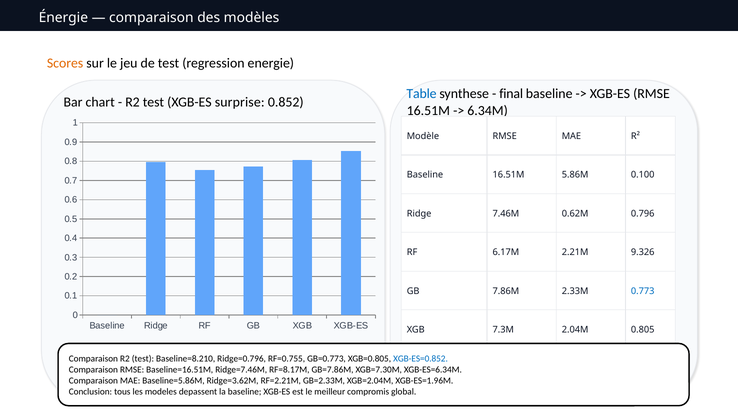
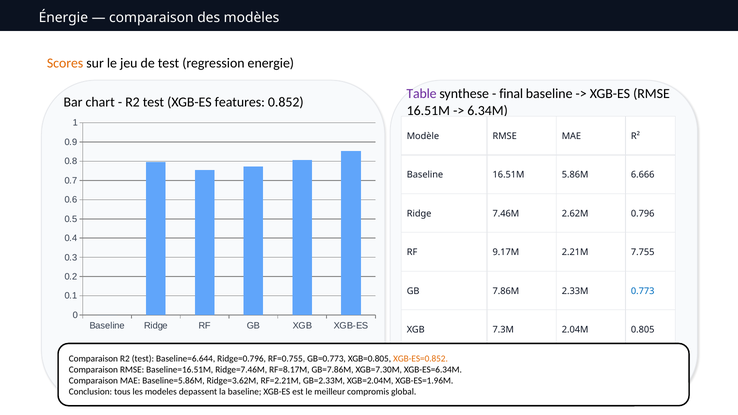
Table colour: blue -> purple
surprise: surprise -> features
0.100: 0.100 -> 6.666
0.62M: 0.62M -> 2.62M
6.17M: 6.17M -> 9.17M
9.326: 9.326 -> 7.755
Baseline=8.210: Baseline=8.210 -> Baseline=6.644
XGB-ES=0.852 colour: blue -> orange
